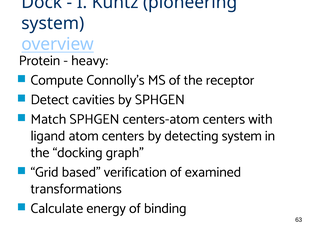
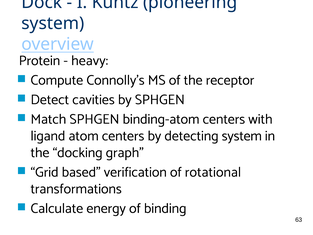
centers-atom: centers-atom -> binding-atom
examined: examined -> rotational
